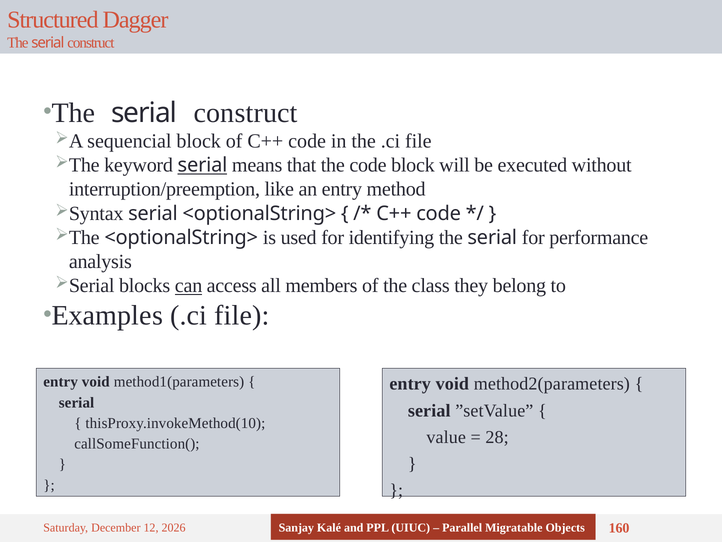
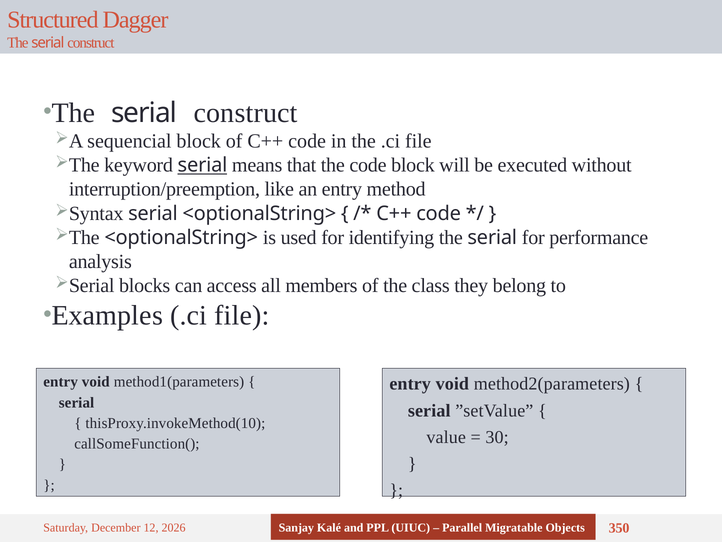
can underline: present -> none
28: 28 -> 30
160: 160 -> 350
